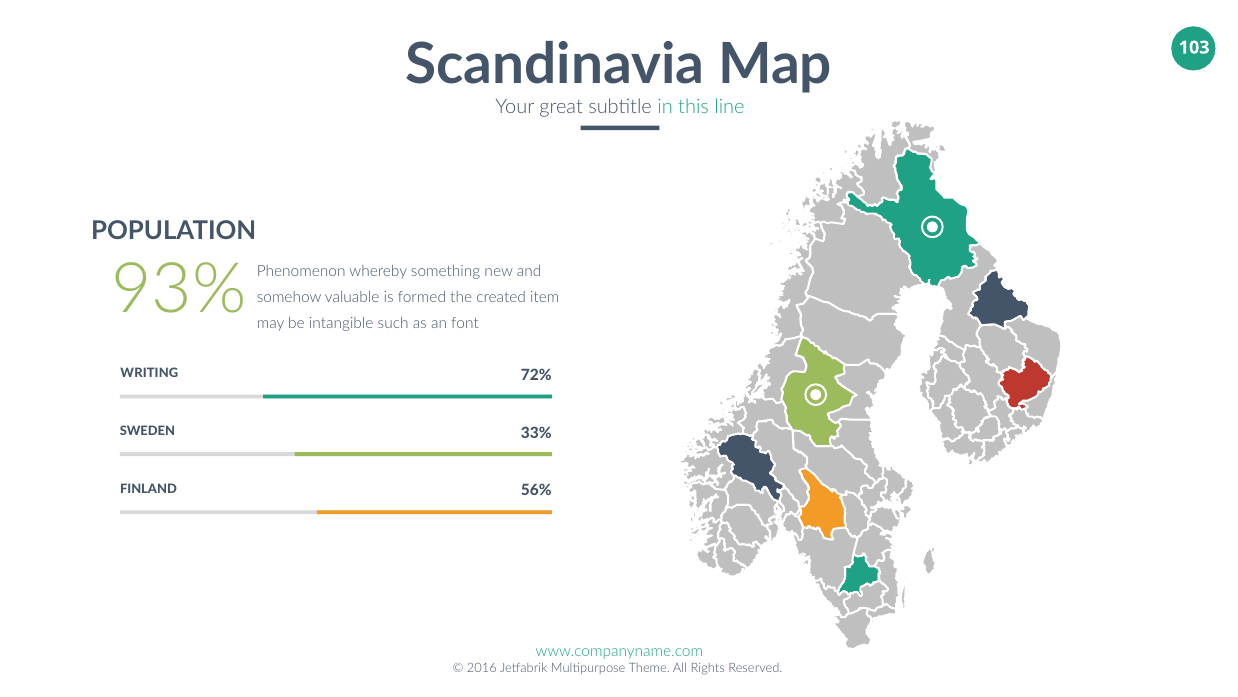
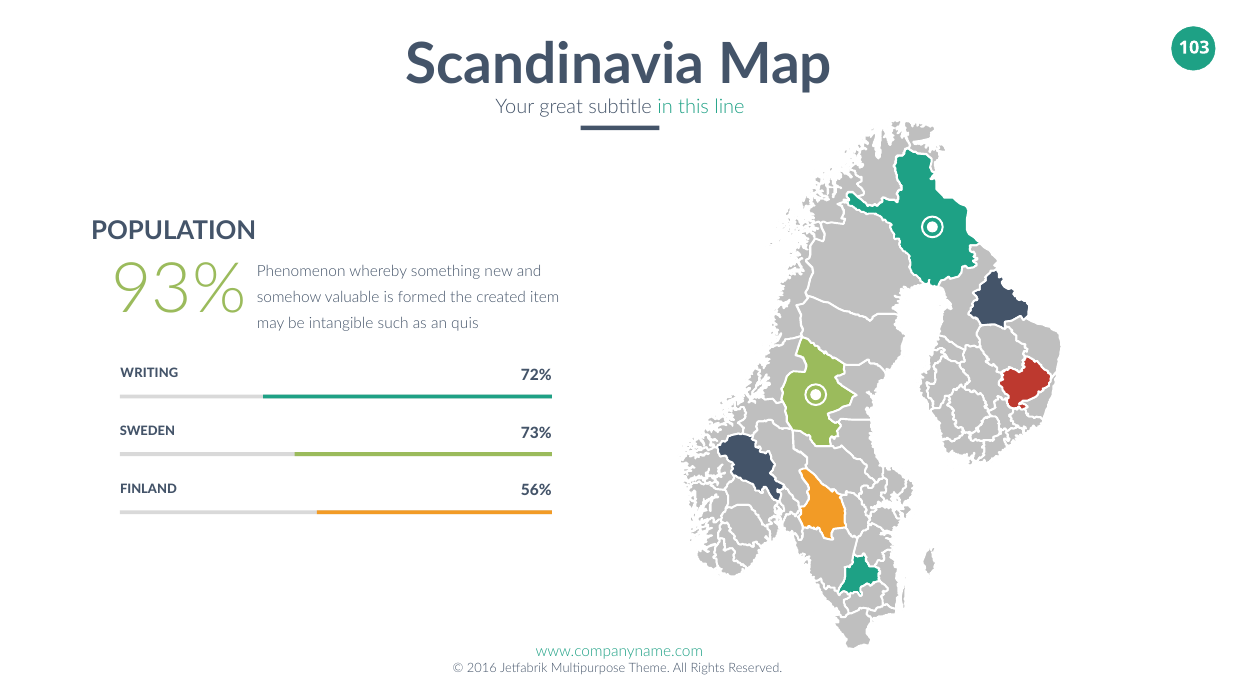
font: font -> quis
33%: 33% -> 73%
